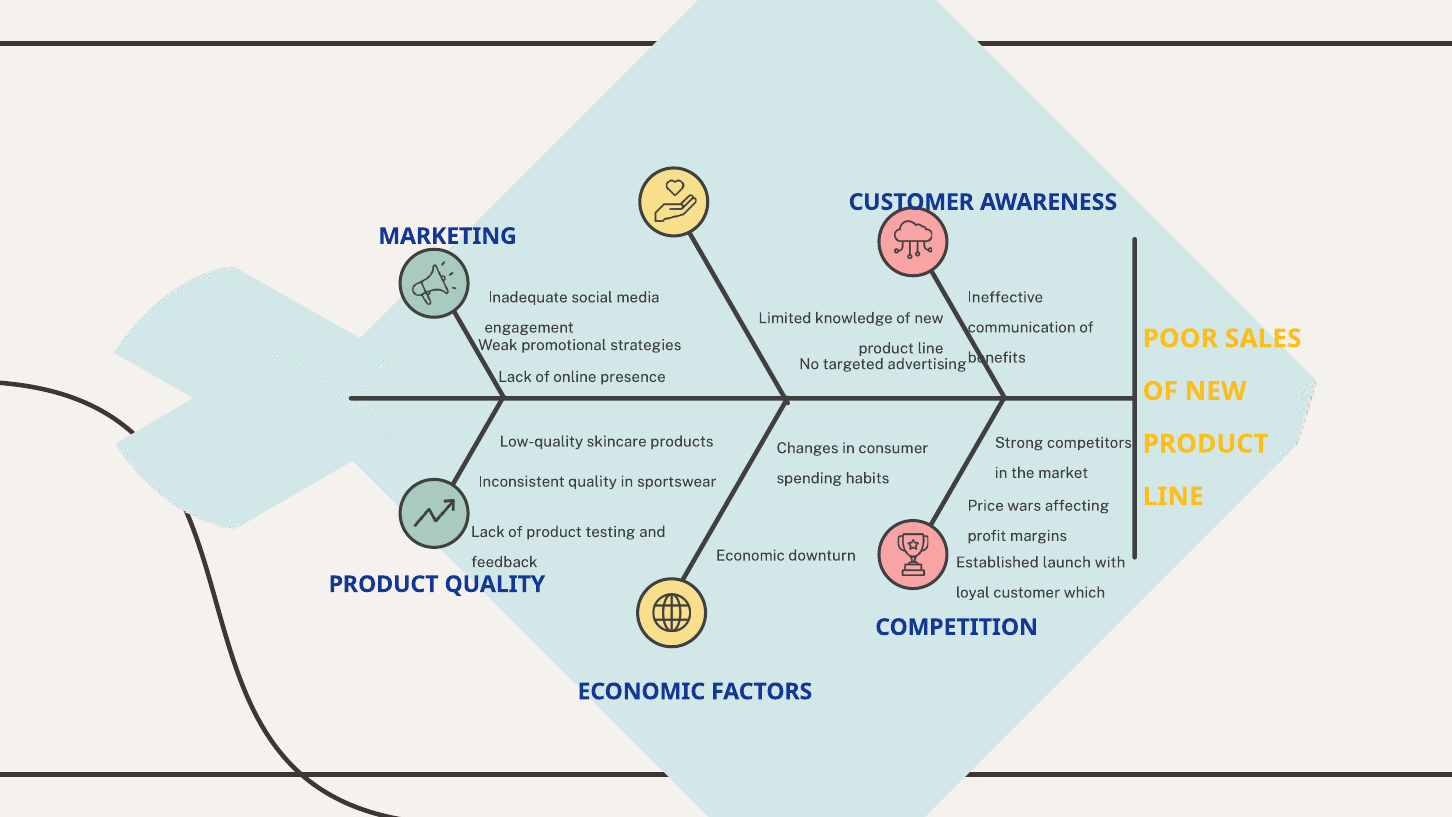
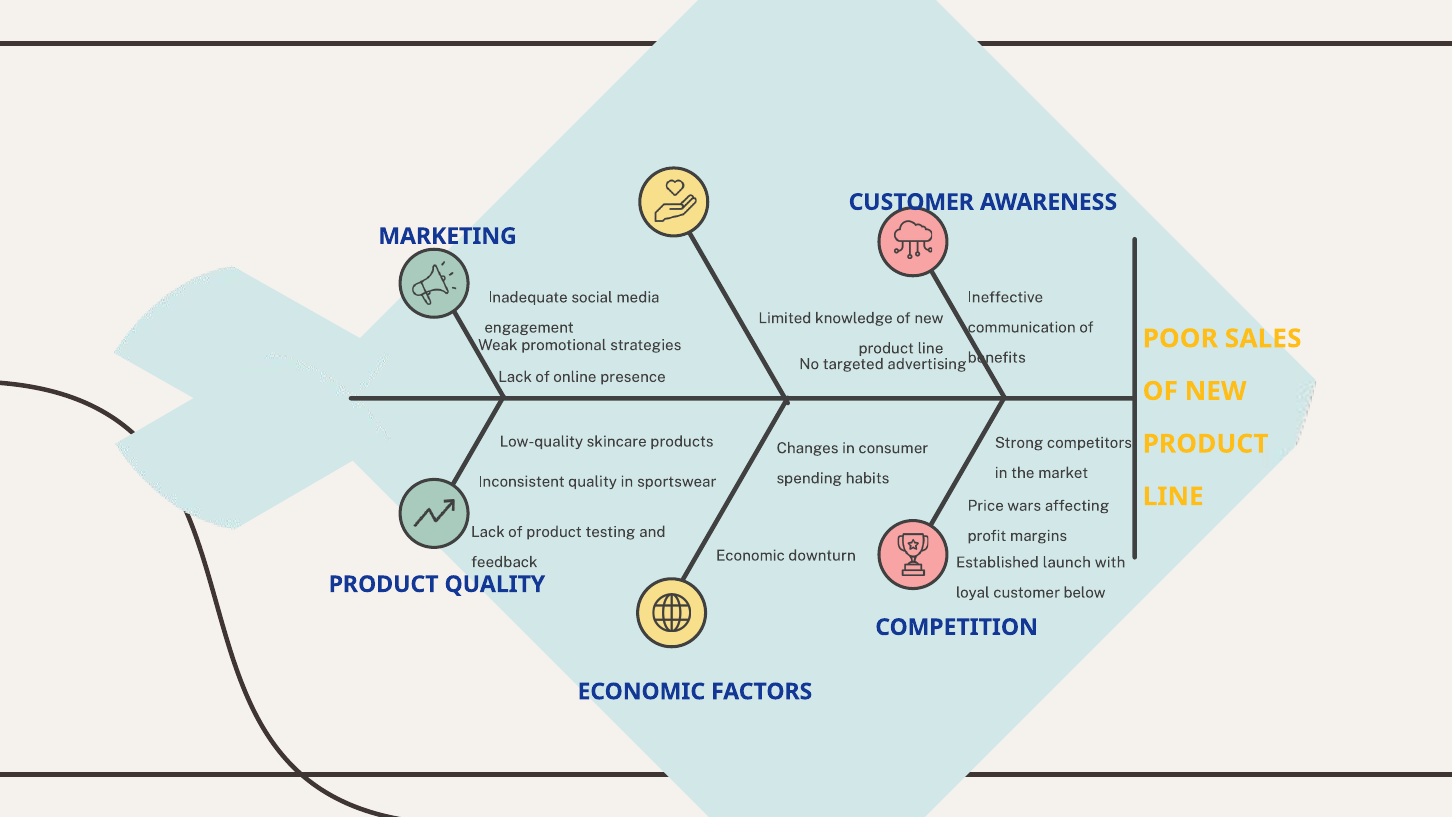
which: which -> below
